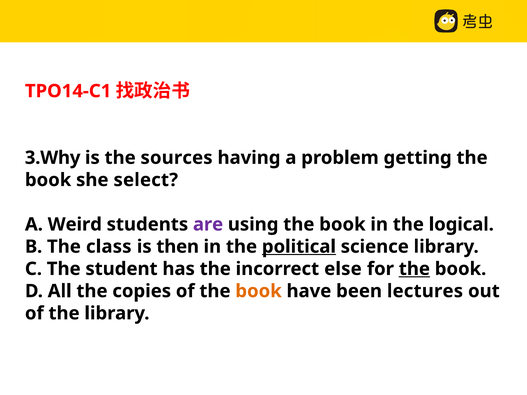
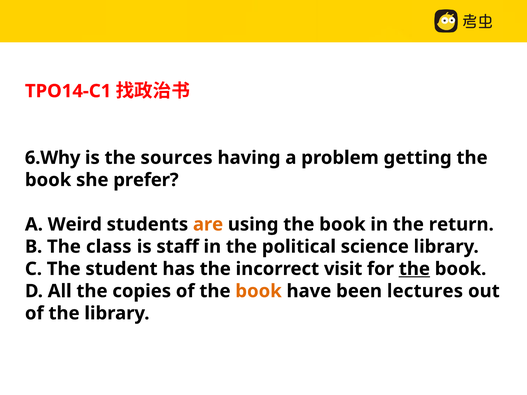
3.Why: 3.Why -> 6.Why
select: select -> prefer
are colour: purple -> orange
logical: logical -> return
then: then -> staff
political underline: present -> none
else: else -> visit
